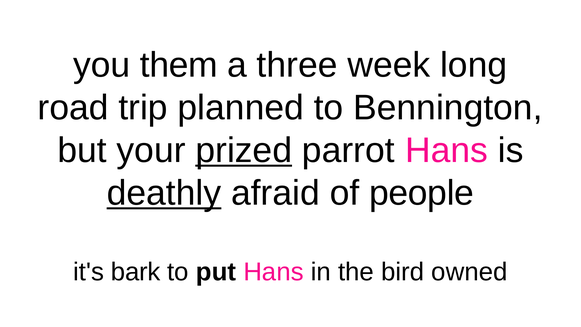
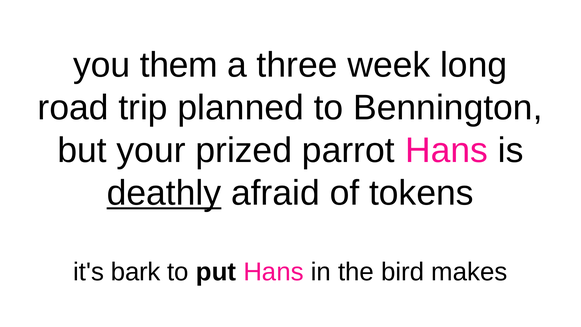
prized underline: present -> none
people: people -> tokens
owned: owned -> makes
